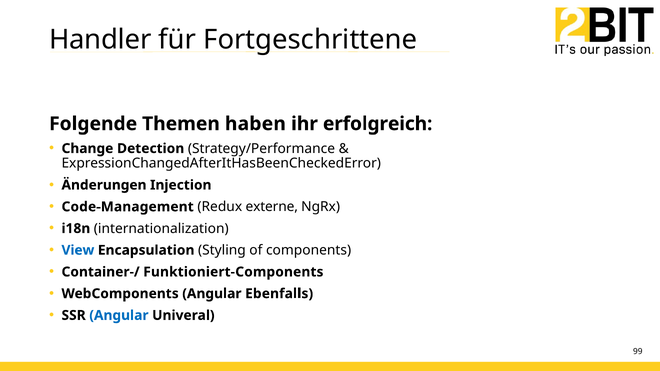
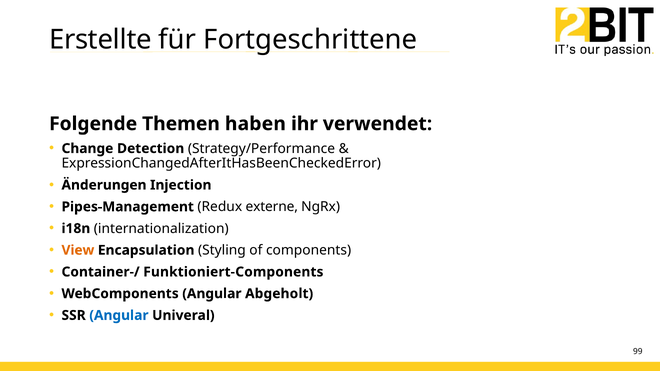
Handler: Handler -> Erstellte
erfolgreich: erfolgreich -> verwendet
Code-Management: Code-Management -> Pipes-Management
View colour: blue -> orange
Ebenfalls: Ebenfalls -> Abgeholt
